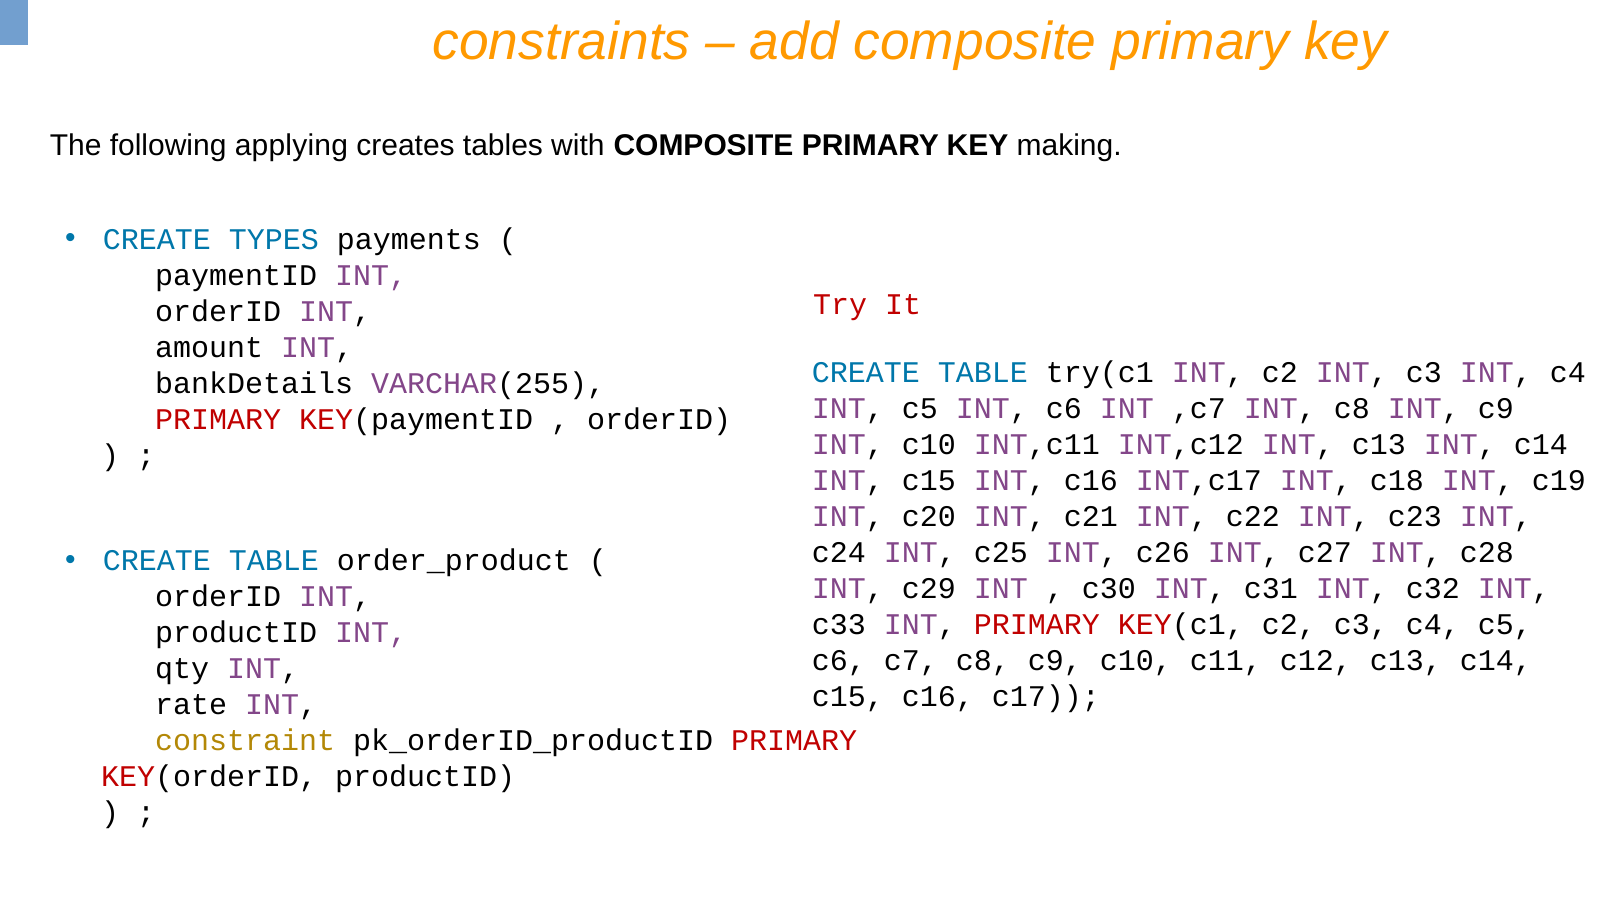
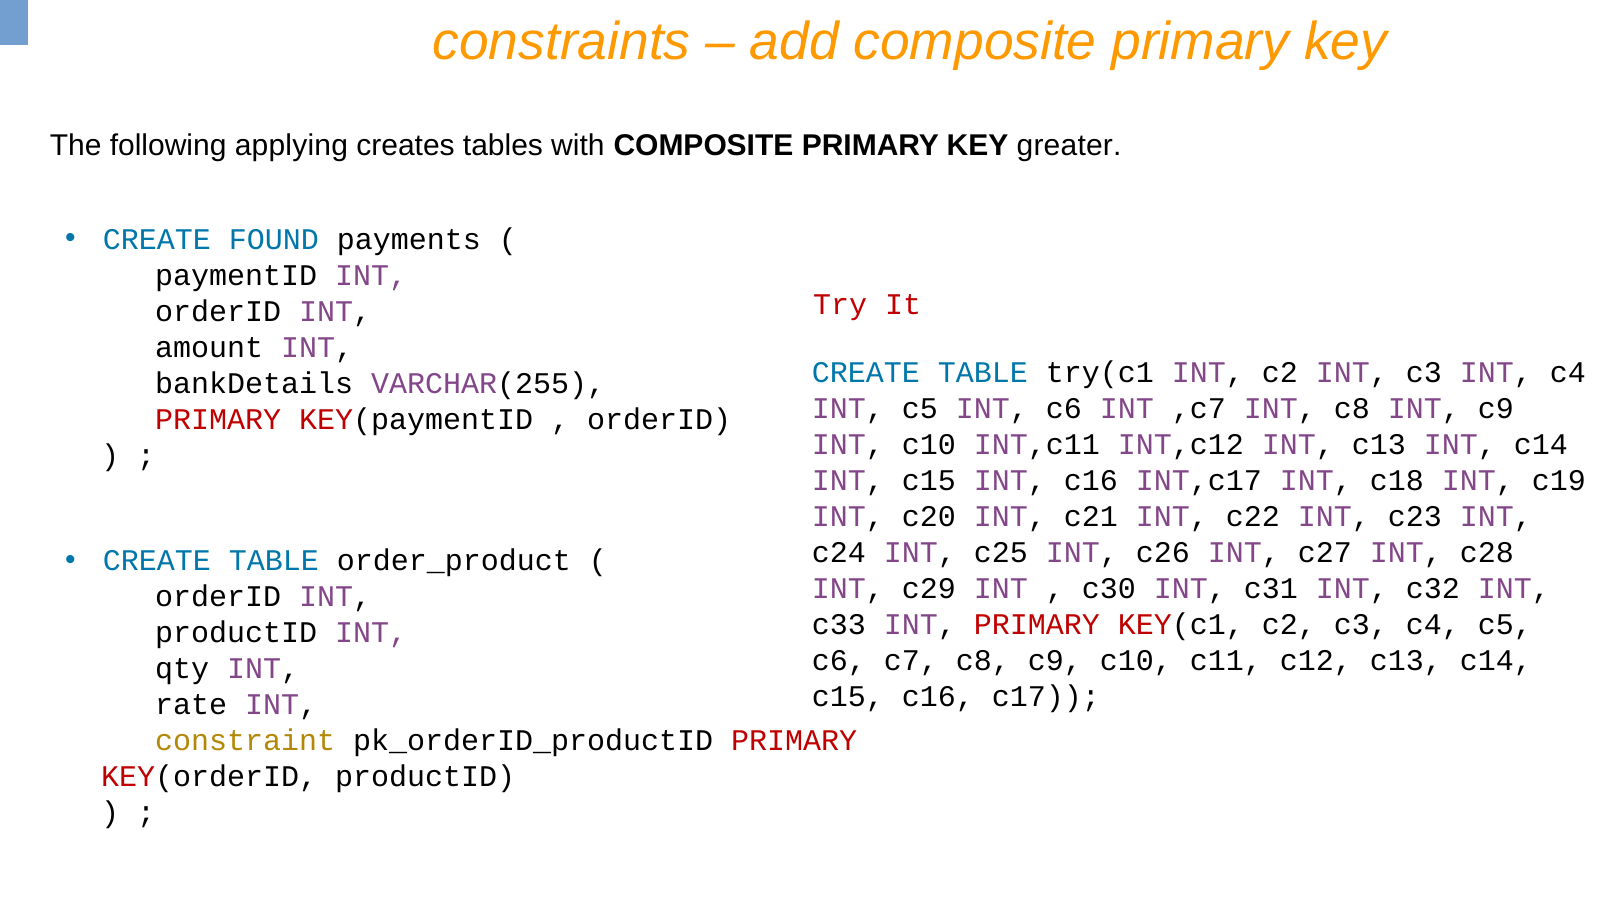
making: making -> greater
TYPES: TYPES -> FOUND
